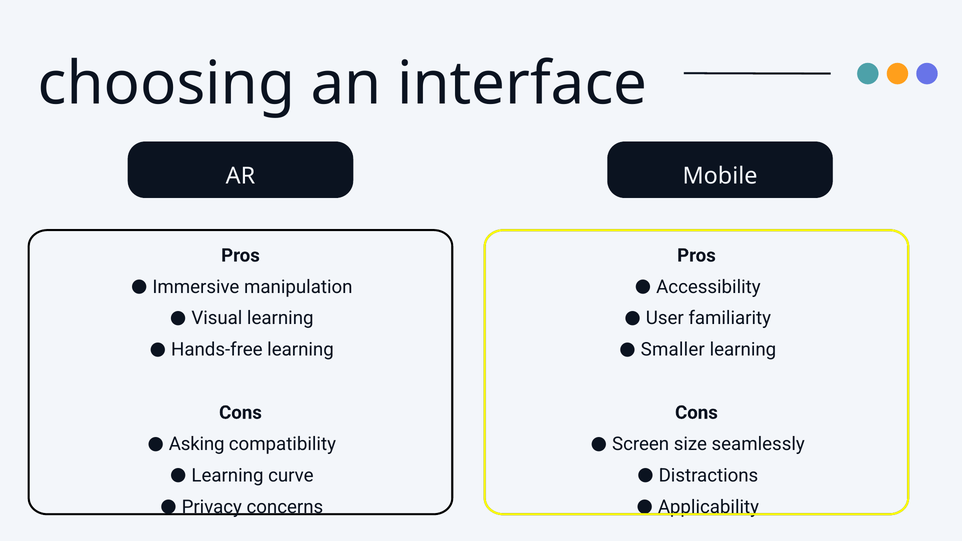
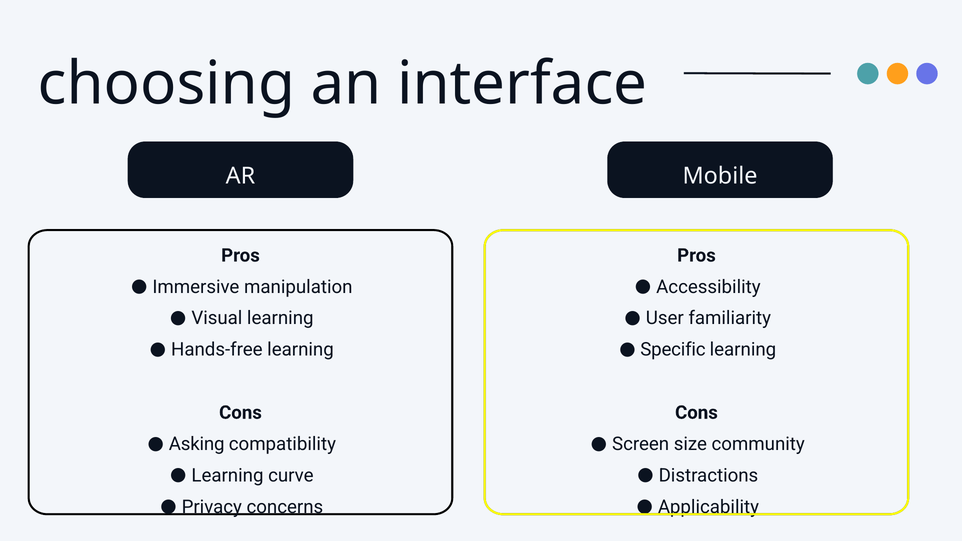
Smaller: Smaller -> Specific
seamlessly: seamlessly -> community
